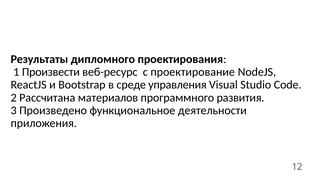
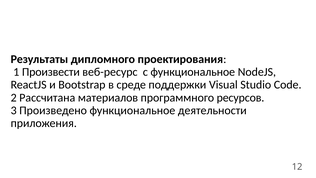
с проектирование: проектирование -> функциональное
управления: управления -> поддержки
развития: развития -> ресурсов
